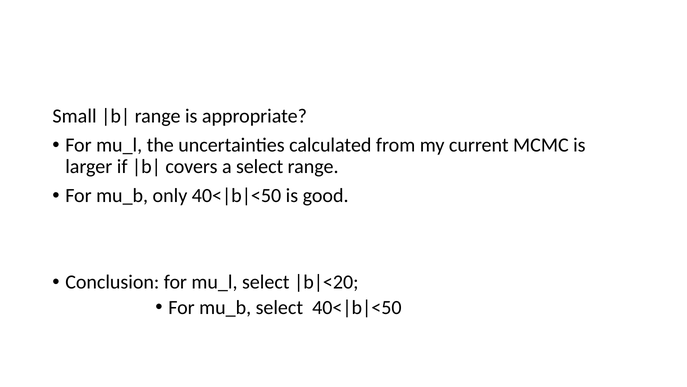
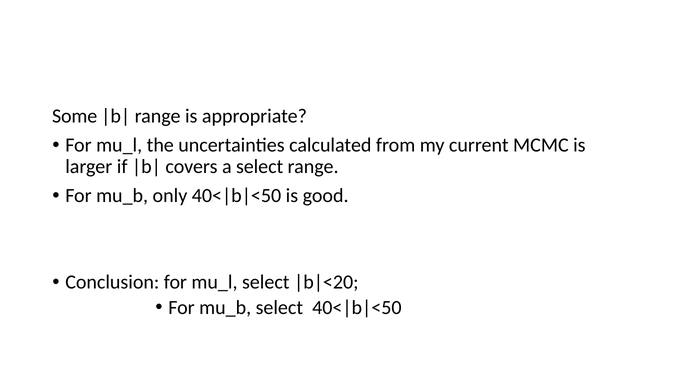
Small: Small -> Some
